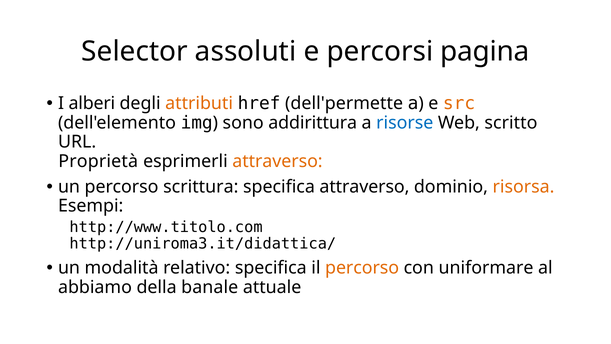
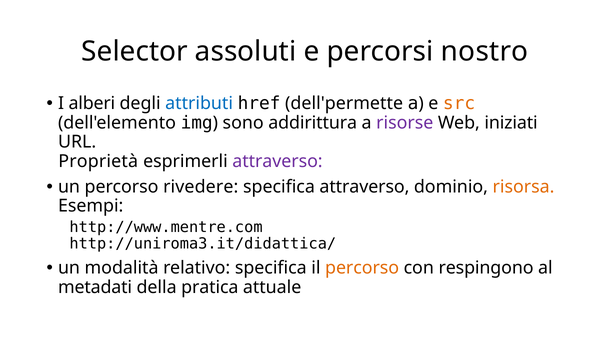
pagina: pagina -> nostro
attributi colour: orange -> blue
risorse colour: blue -> purple
scritto: scritto -> iniziati
attraverso at (277, 161) colour: orange -> purple
scrittura: scrittura -> rivedere
http://www.titolo.com: http://www.titolo.com -> http://www.mentre.com
uniformare: uniformare -> respingono
abbiamo: abbiamo -> metadati
banale: banale -> pratica
